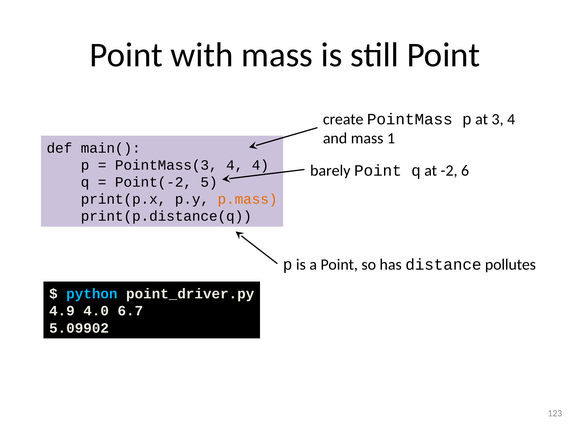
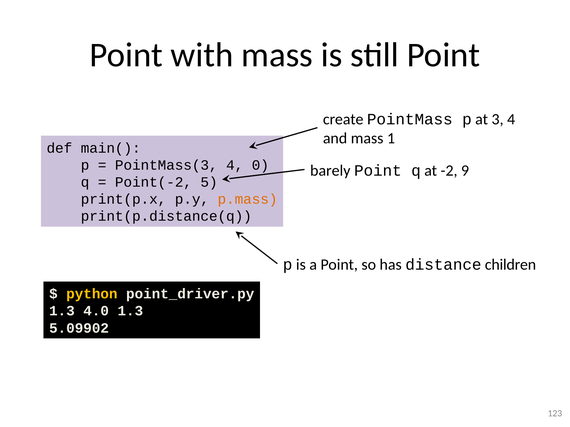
4 4: 4 -> 0
6: 6 -> 9
pollutes: pollutes -> children
python colour: light blue -> yellow
4.9 at (62, 311): 4.9 -> 1.3
4.0 6.7: 6.7 -> 1.3
